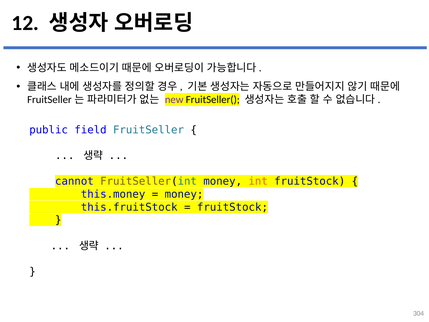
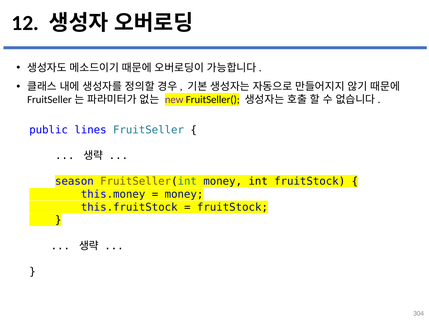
field: field -> lines
cannot: cannot -> season
int colour: orange -> black
